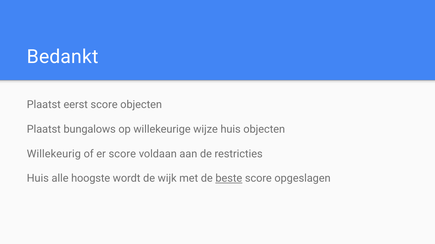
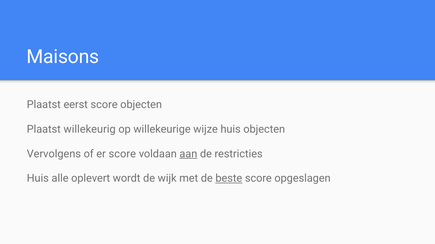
Bedankt: Bedankt -> Maisons
bungalows: bungalows -> willekeurig
Willekeurig: Willekeurig -> Vervolgens
aan underline: none -> present
hoogste: hoogste -> oplevert
